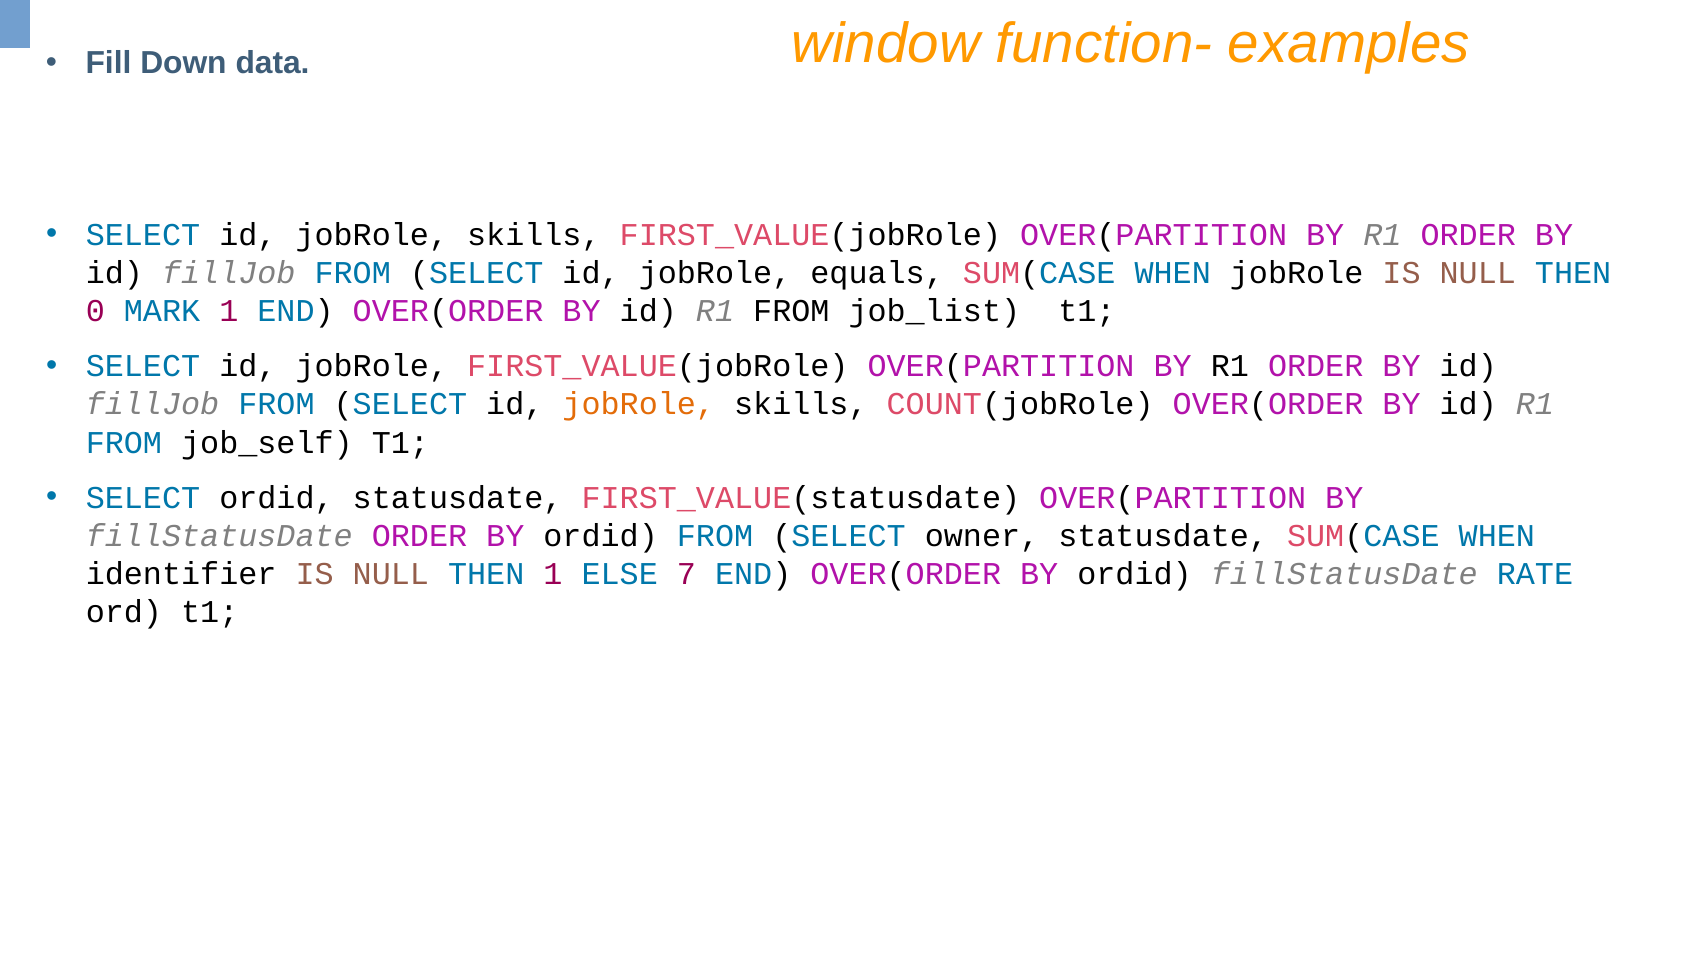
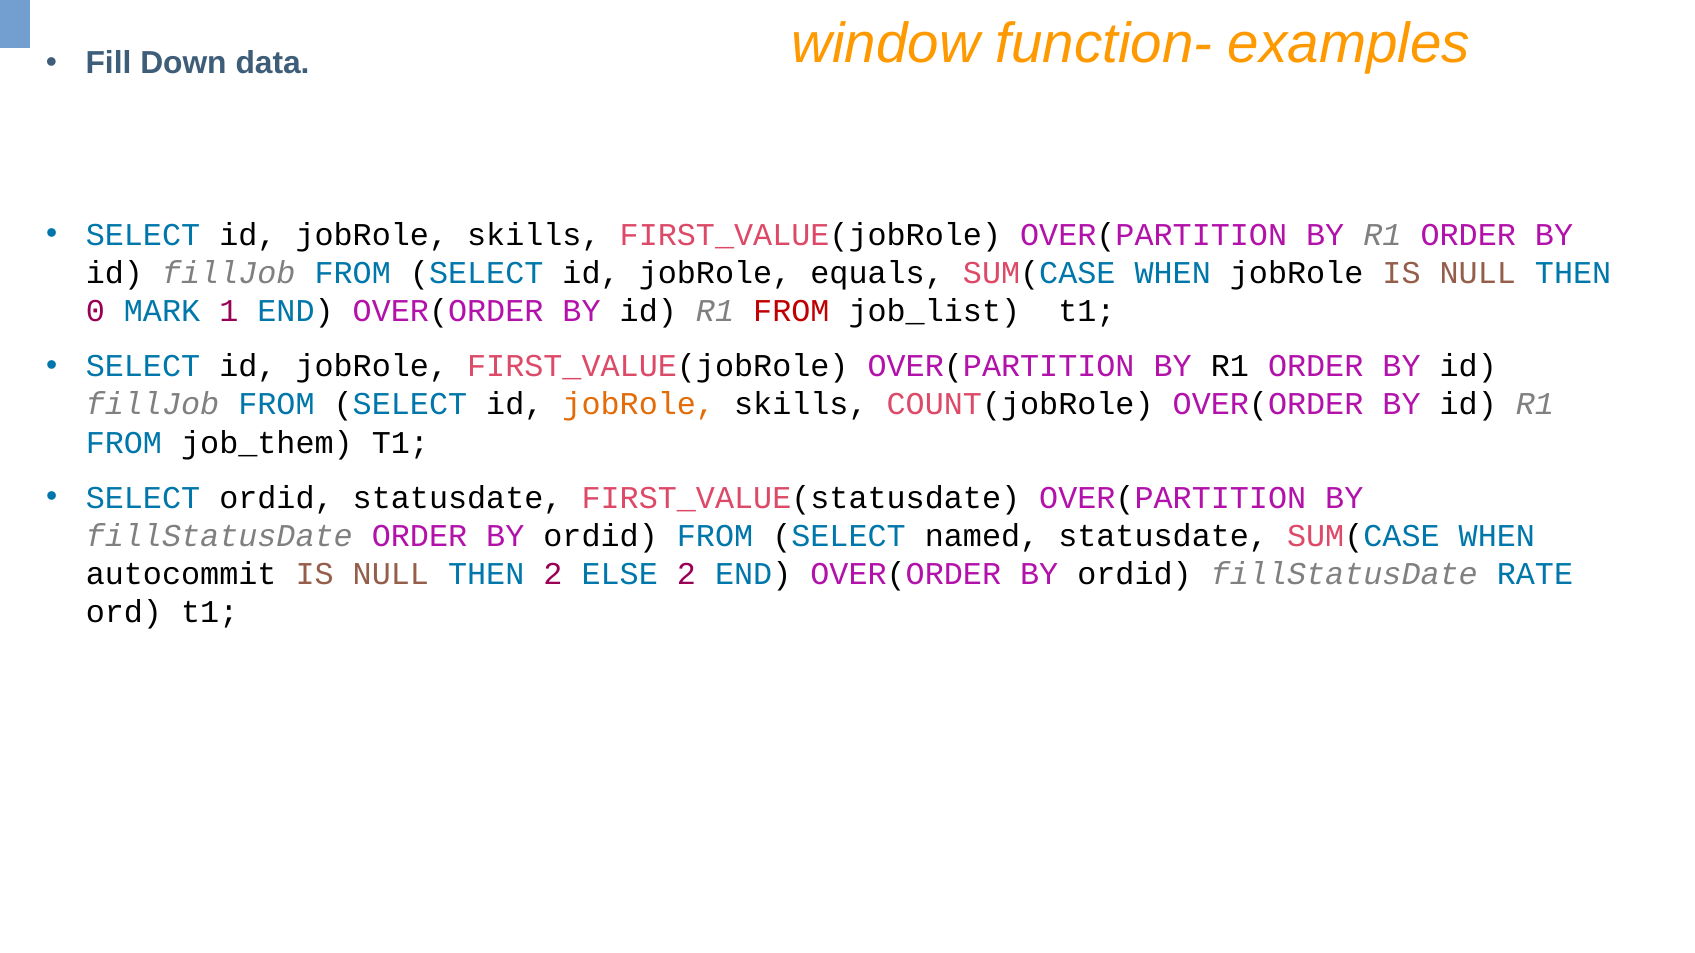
FROM at (791, 311) colour: black -> red
job_self: job_self -> job_them
owner: owner -> named
identifier: identifier -> autocommit
THEN 1: 1 -> 2
ELSE 7: 7 -> 2
